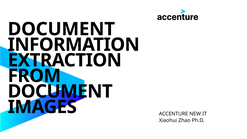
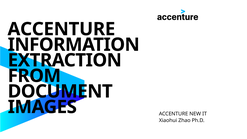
DOCUMENT at (61, 29): DOCUMENT -> ACCENTURE
